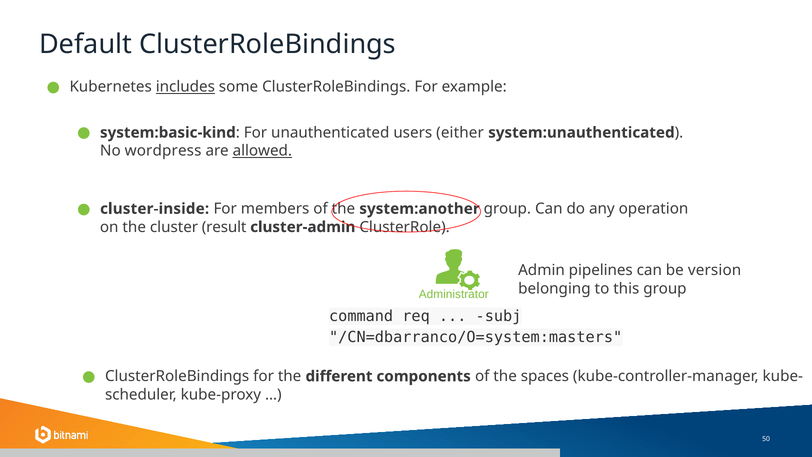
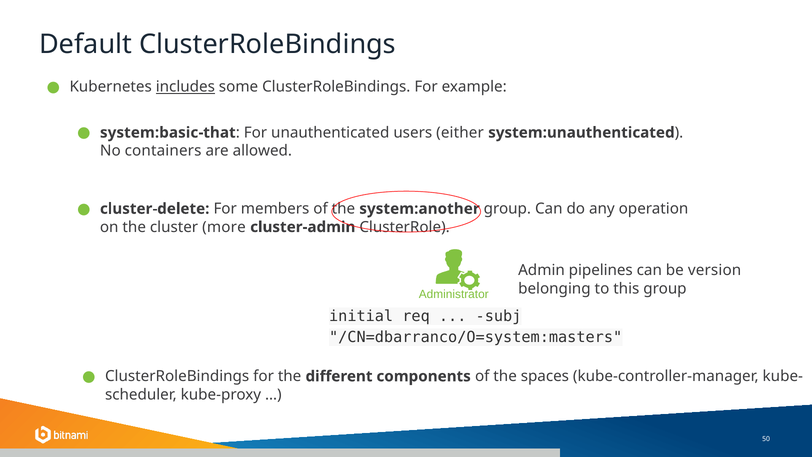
system:basic-kind: system:basic-kind -> system:basic-that
wordpress: wordpress -> containers
allowed underline: present -> none
cluster-inside: cluster-inside -> cluster-delete
result: result -> more
command: command -> initial
